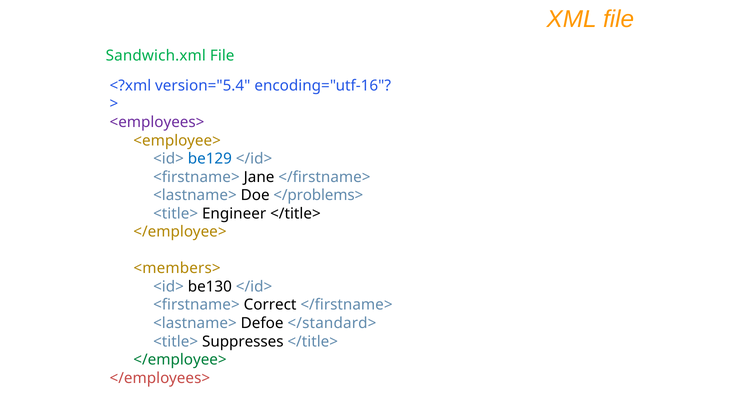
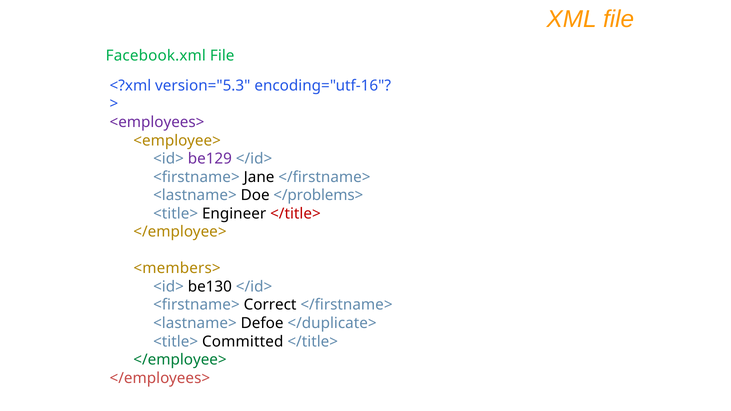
Sandwich.xml: Sandwich.xml -> Facebook.xml
version="5.4: version="5.4 -> version="5.3
be129 colour: blue -> purple
</title> at (295, 214) colour: black -> red
</standard>: </standard> -> </duplicate>
Suppresses: Suppresses -> Committed
